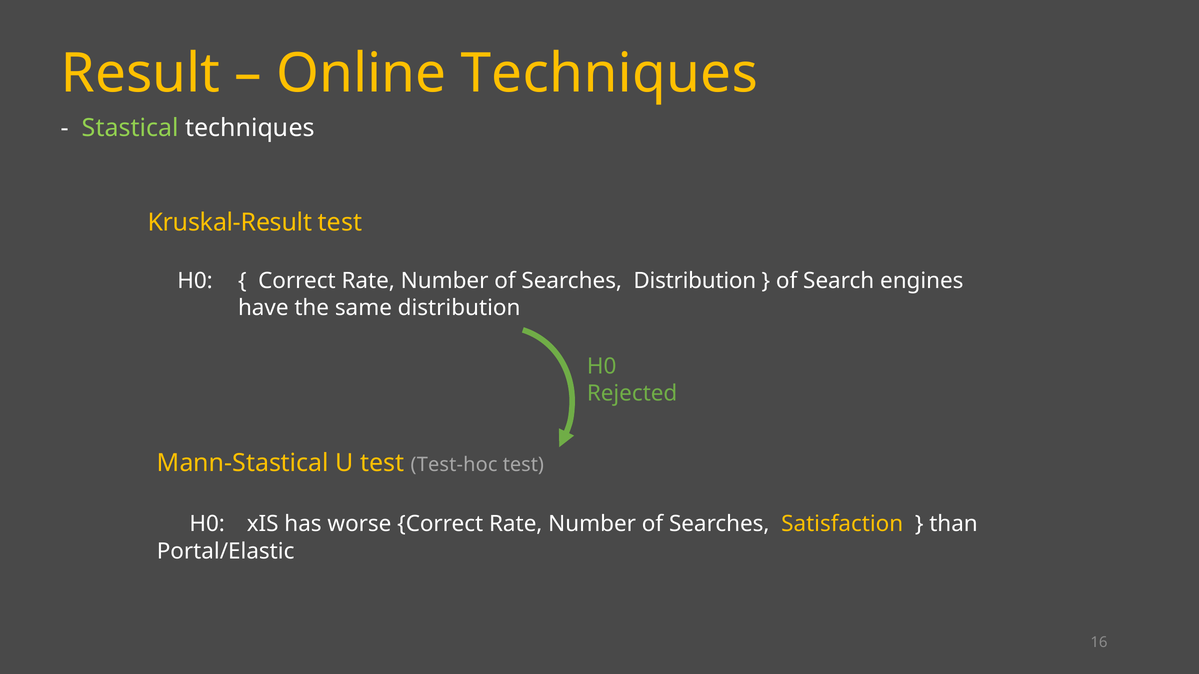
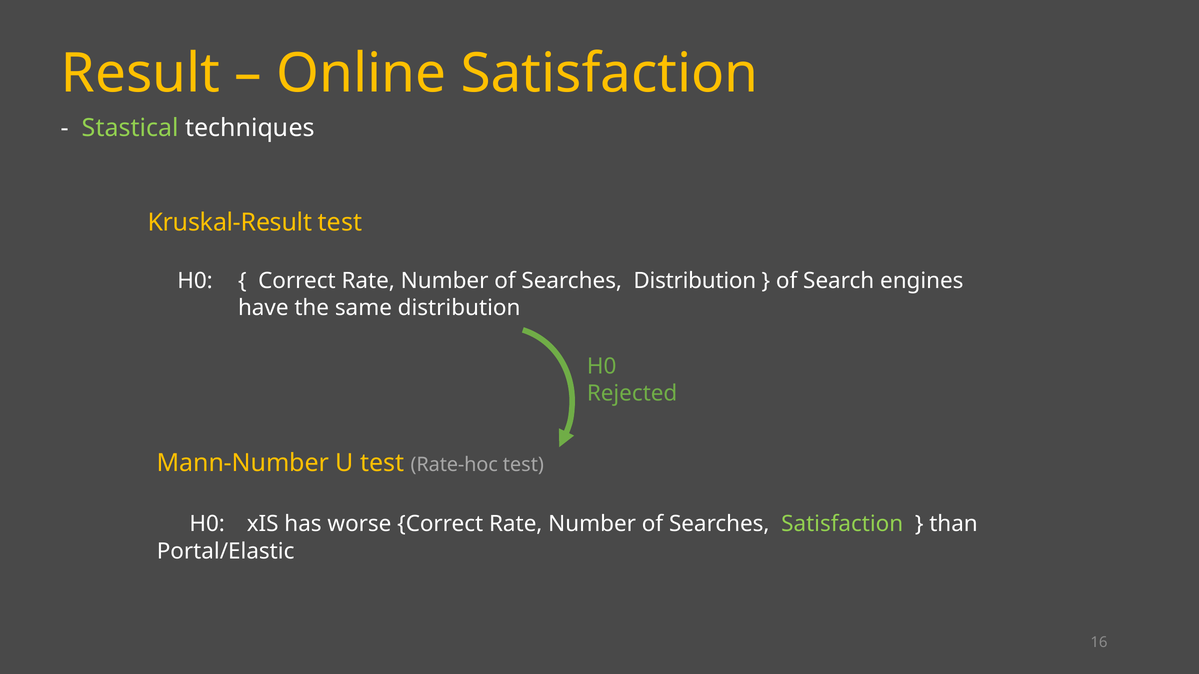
Online Techniques: Techniques -> Satisfaction
Mann-Stastical: Mann-Stastical -> Mann-Number
Test-hoc: Test-hoc -> Rate-hoc
Satisfaction at (842, 524) colour: yellow -> light green
